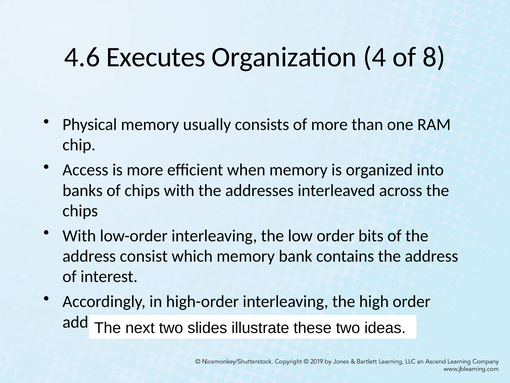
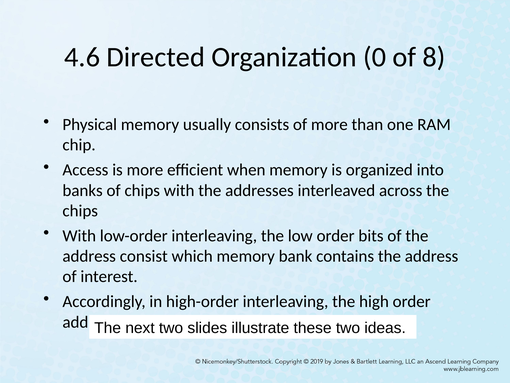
Executes: Executes -> Directed
4: 4 -> 0
